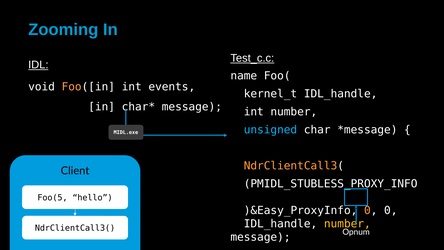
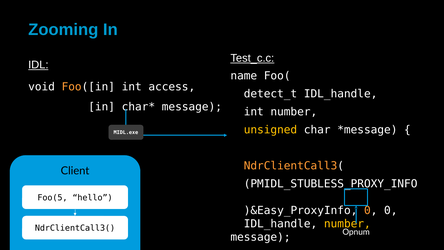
events: events -> access
kernel_t: kernel_t -> detect_t
unsigned colour: light blue -> yellow
